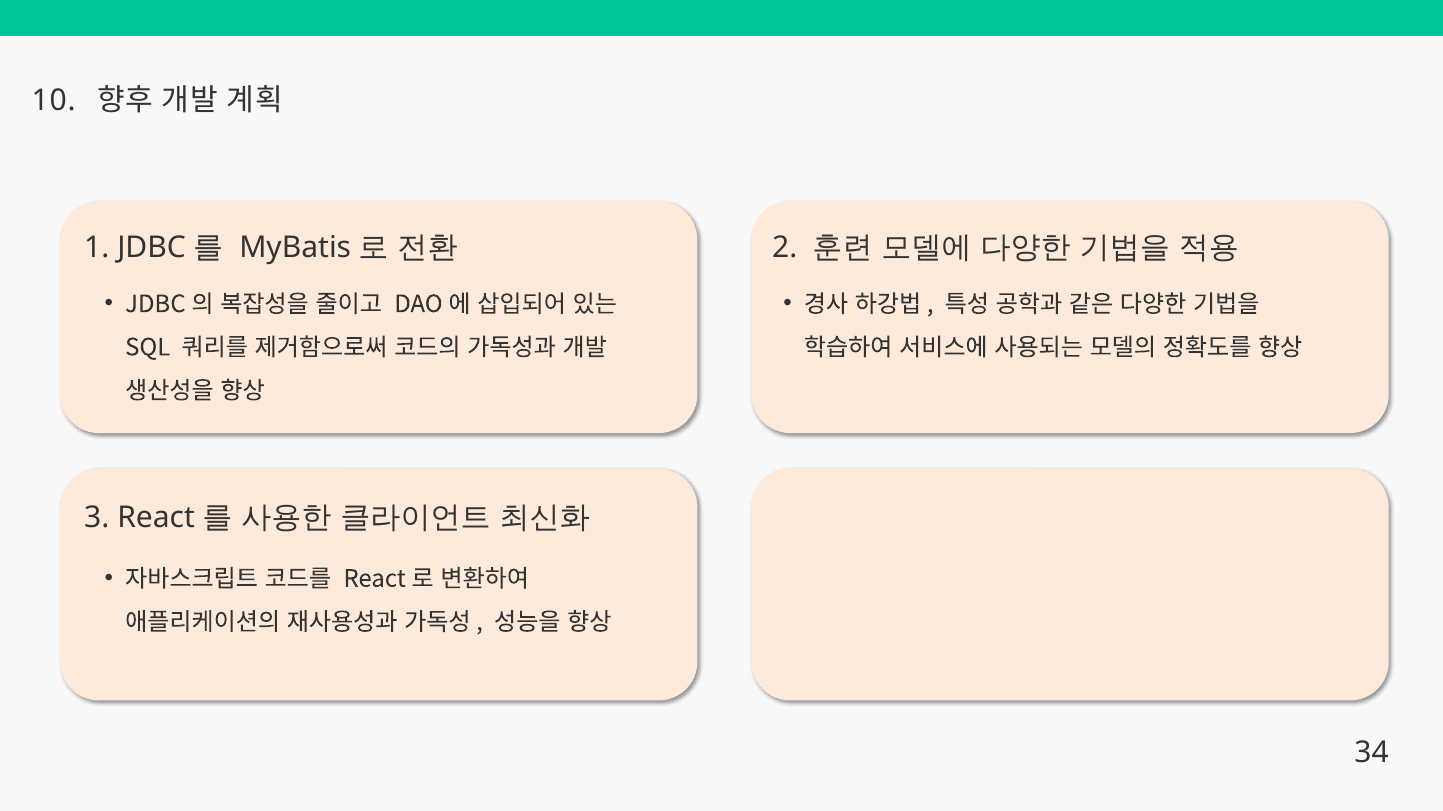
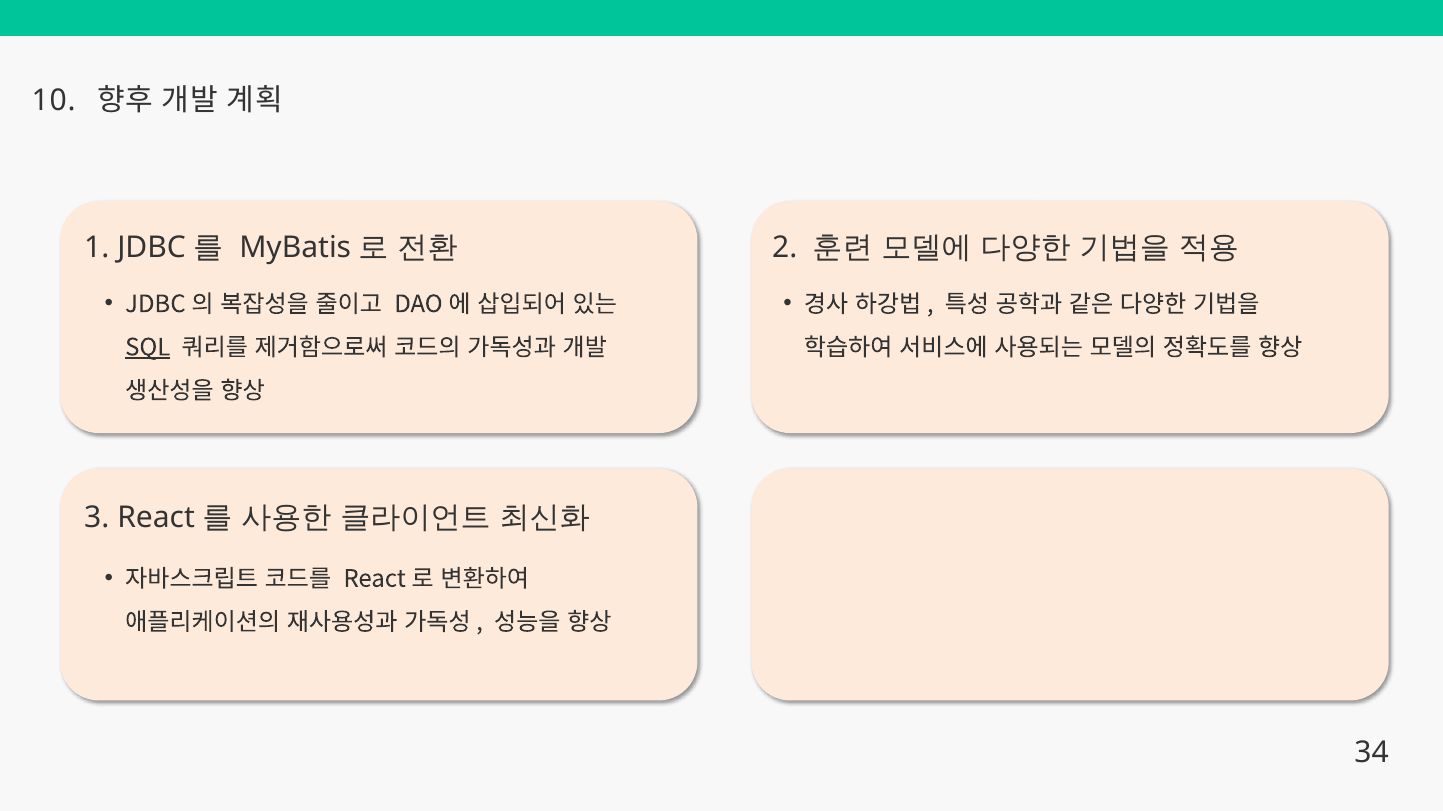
SQL underline: none -> present
